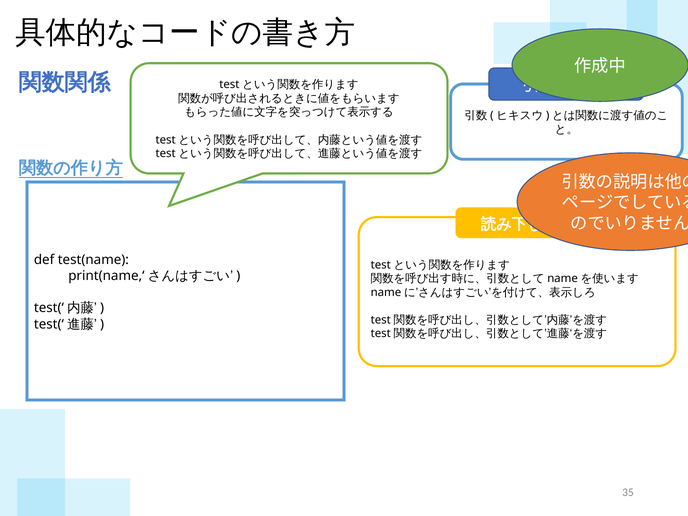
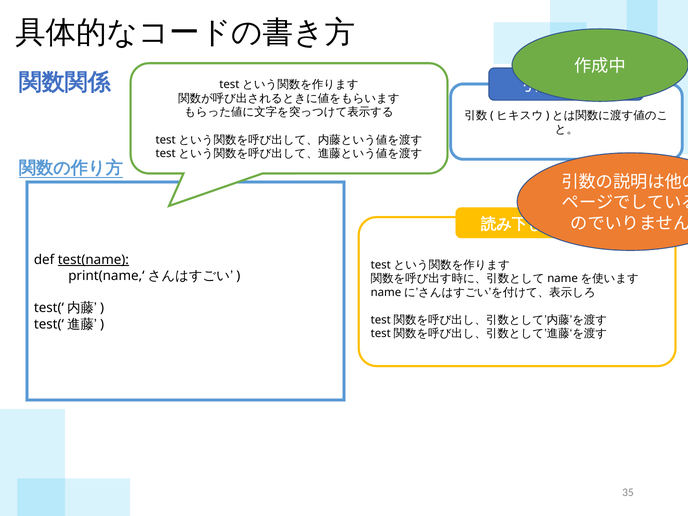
test(name underline: none -> present
